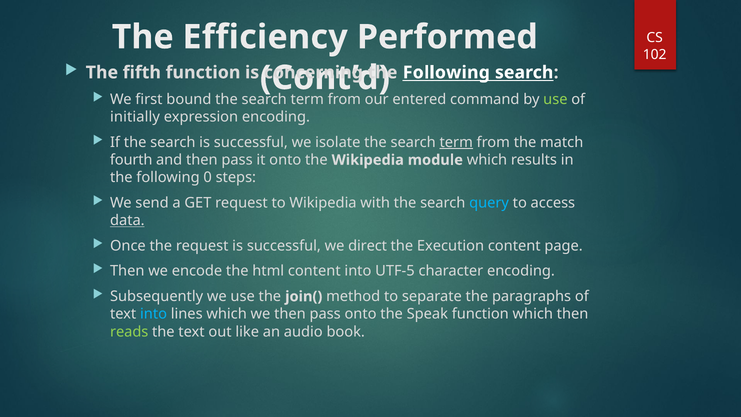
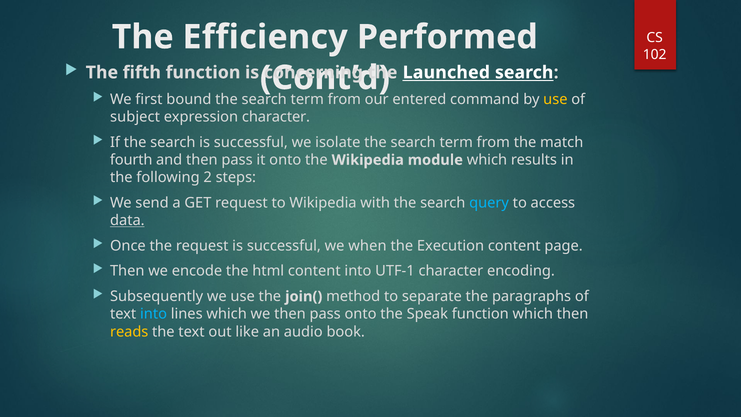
Following at (446, 72): Following -> Launched
use at (555, 99) colour: light green -> yellow
initially: initially -> subject
expression encoding: encoding -> character
term at (456, 142) underline: present -> none
0: 0 -> 2
direct: direct -> when
UTF-5: UTF-5 -> UTF-1
reads colour: light green -> yellow
